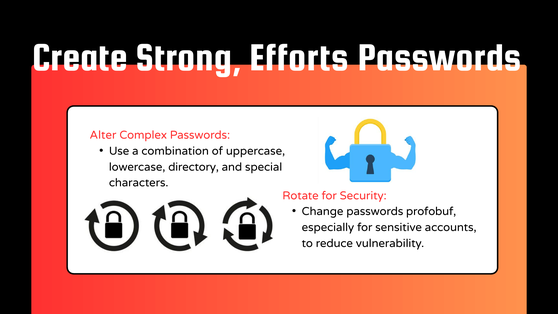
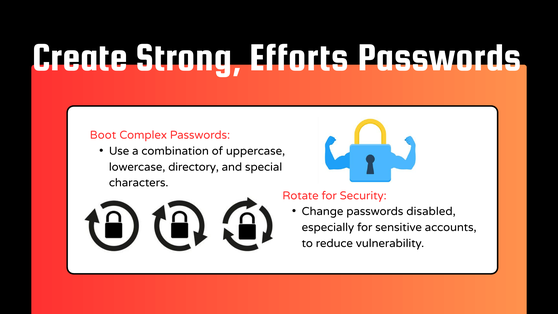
Alter: Alter -> Boot
profobuf: profobuf -> disabled
